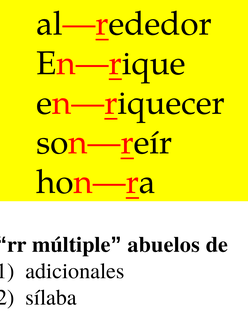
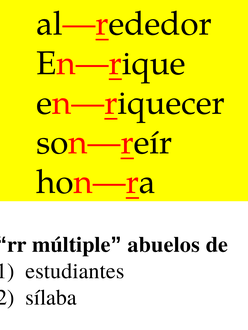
adicionales: adicionales -> estudiantes
